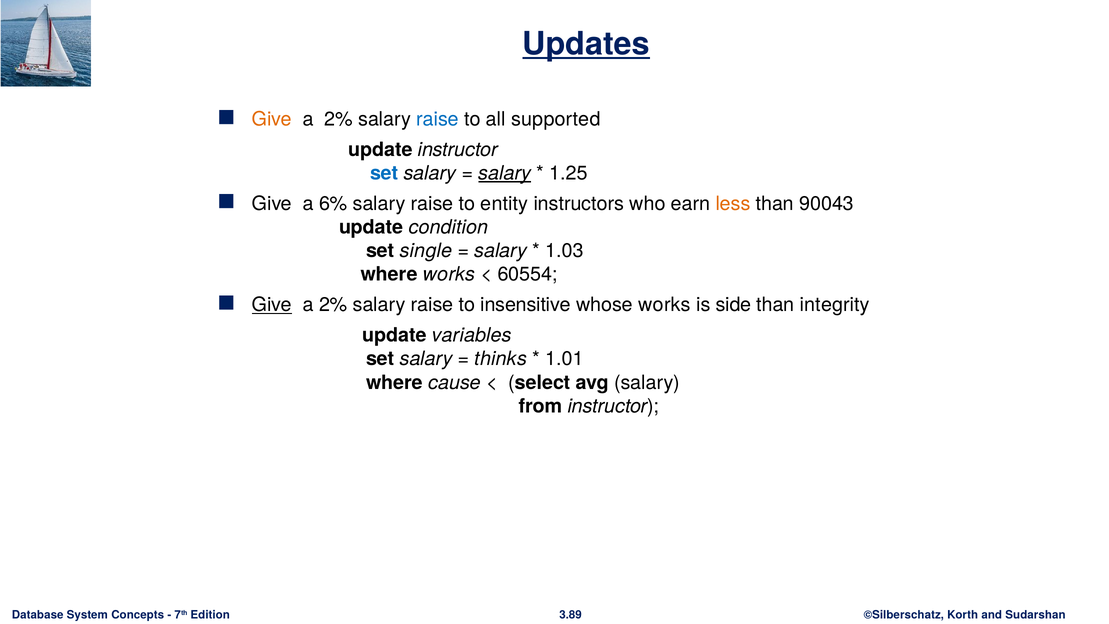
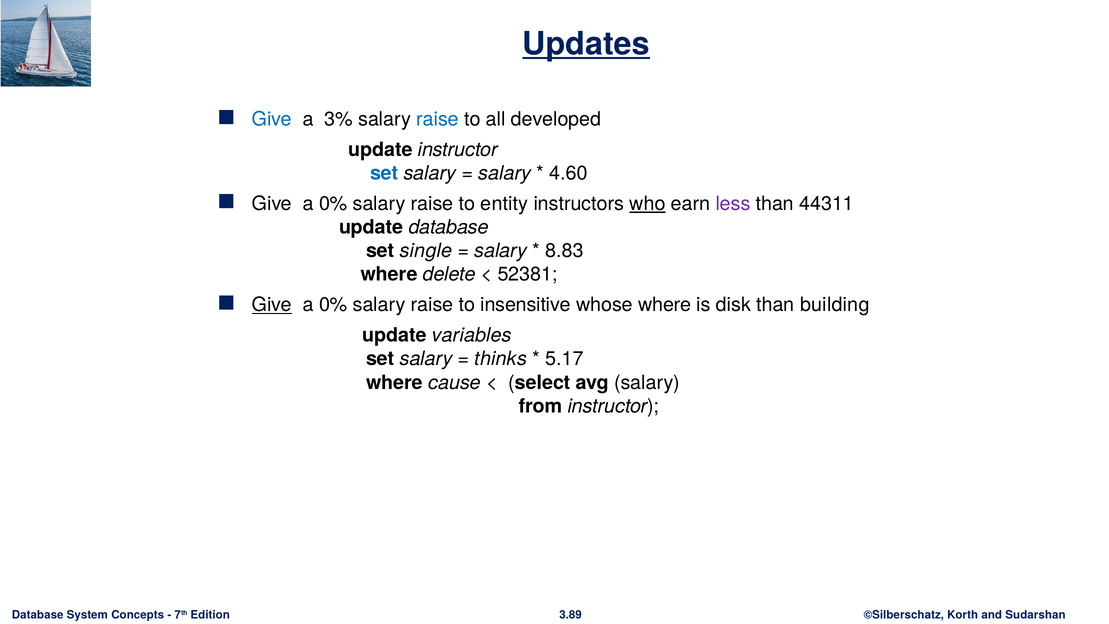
Give at (272, 119) colour: orange -> blue
2% at (339, 119): 2% -> 3%
supported: supported -> developed
salary at (505, 173) underline: present -> none
1.25: 1.25 -> 4.60
6% at (333, 204): 6% -> 0%
who underline: none -> present
less colour: orange -> purple
90043: 90043 -> 44311
update condition: condition -> database
1.03: 1.03 -> 8.83
where works: works -> delete
60554: 60554 -> 52381
2% at (333, 305): 2% -> 0%
whose works: works -> where
side: side -> disk
integrity: integrity -> building
1.01: 1.01 -> 5.17
